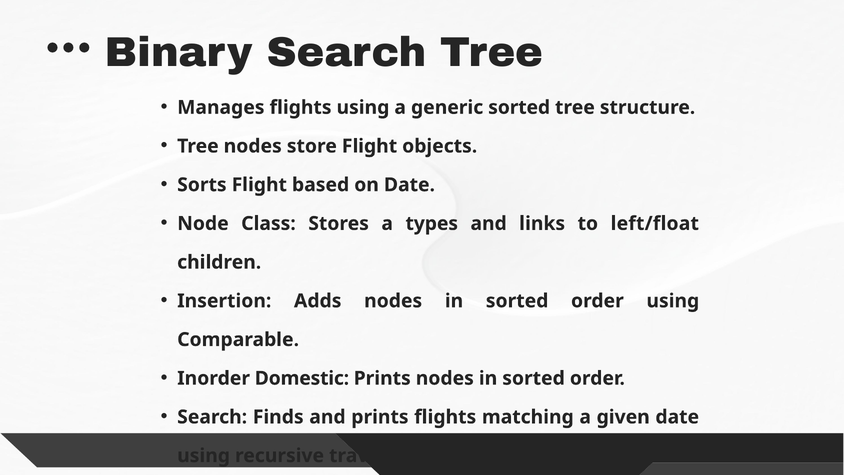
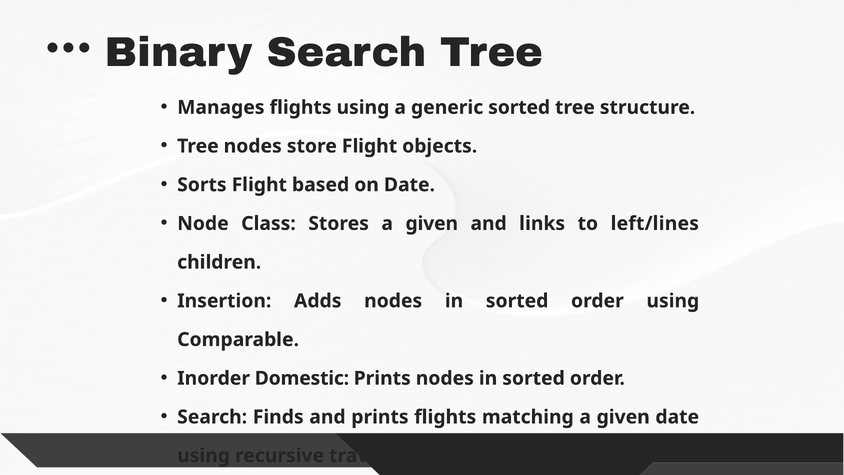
Stores a types: types -> given
left/float: left/float -> left/lines
